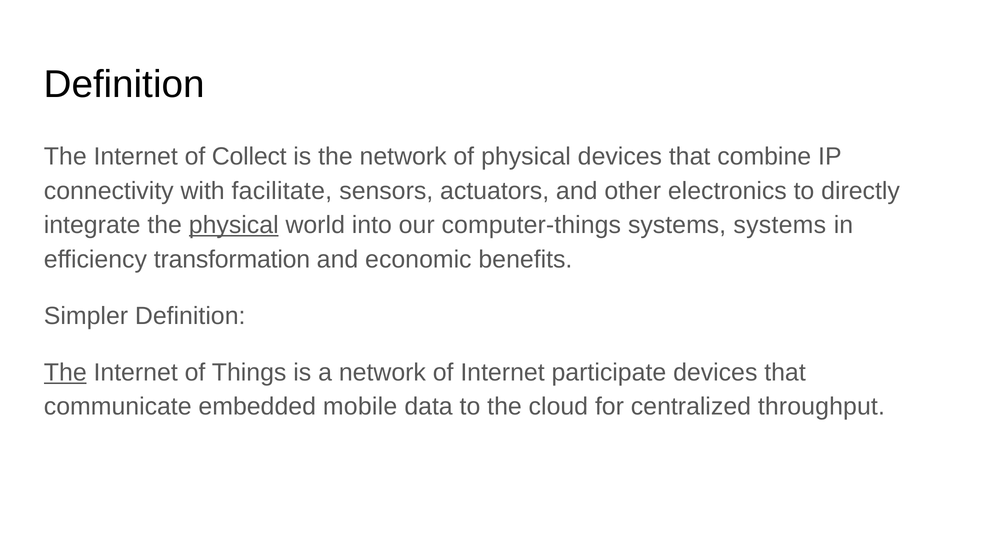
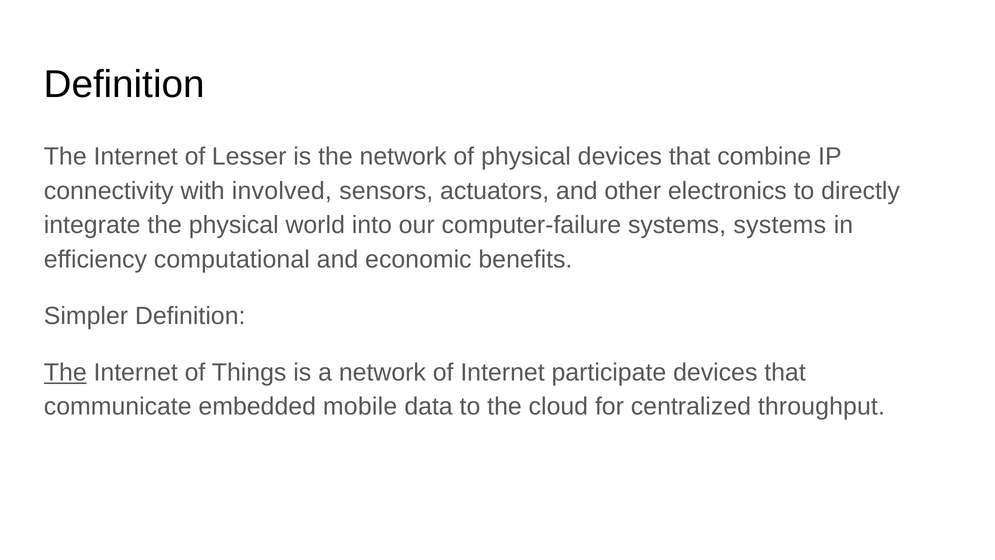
Collect: Collect -> Lesser
facilitate: facilitate -> involved
physical at (234, 225) underline: present -> none
computer-things: computer-things -> computer-failure
transformation: transformation -> computational
